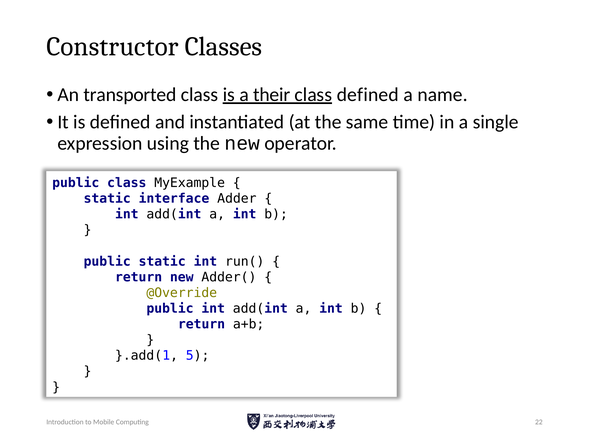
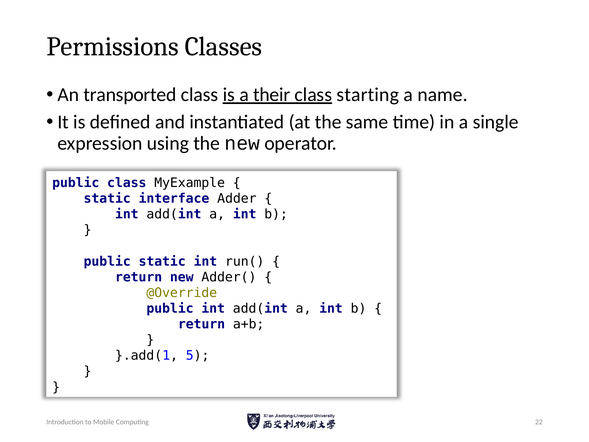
Constructor: Constructor -> Permissions
class defined: defined -> starting
